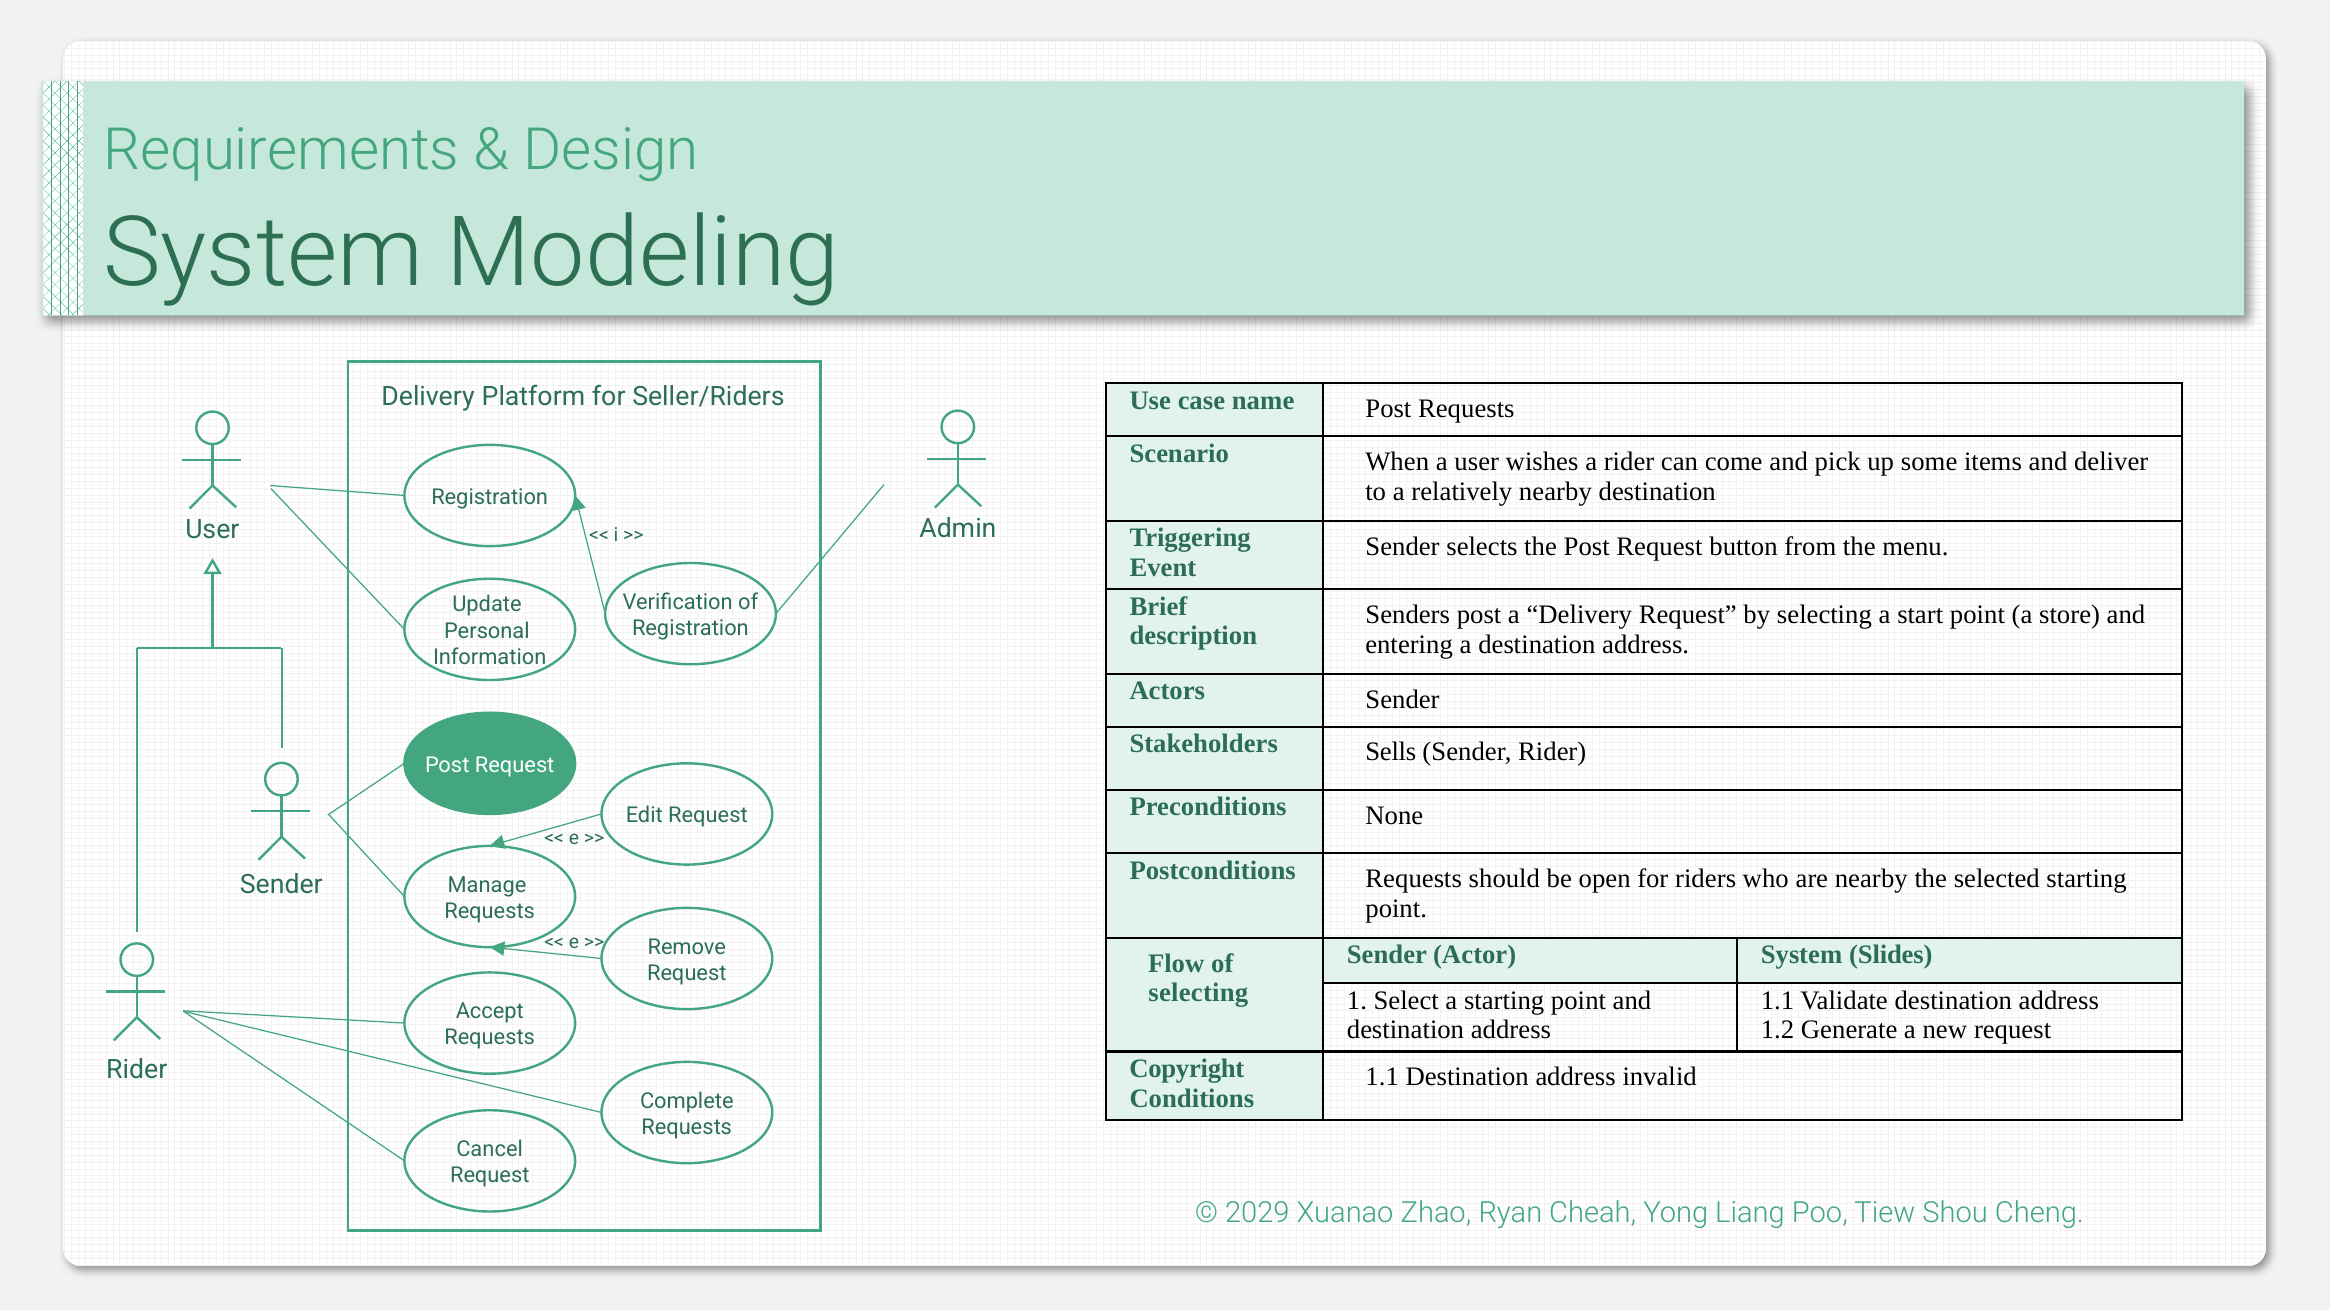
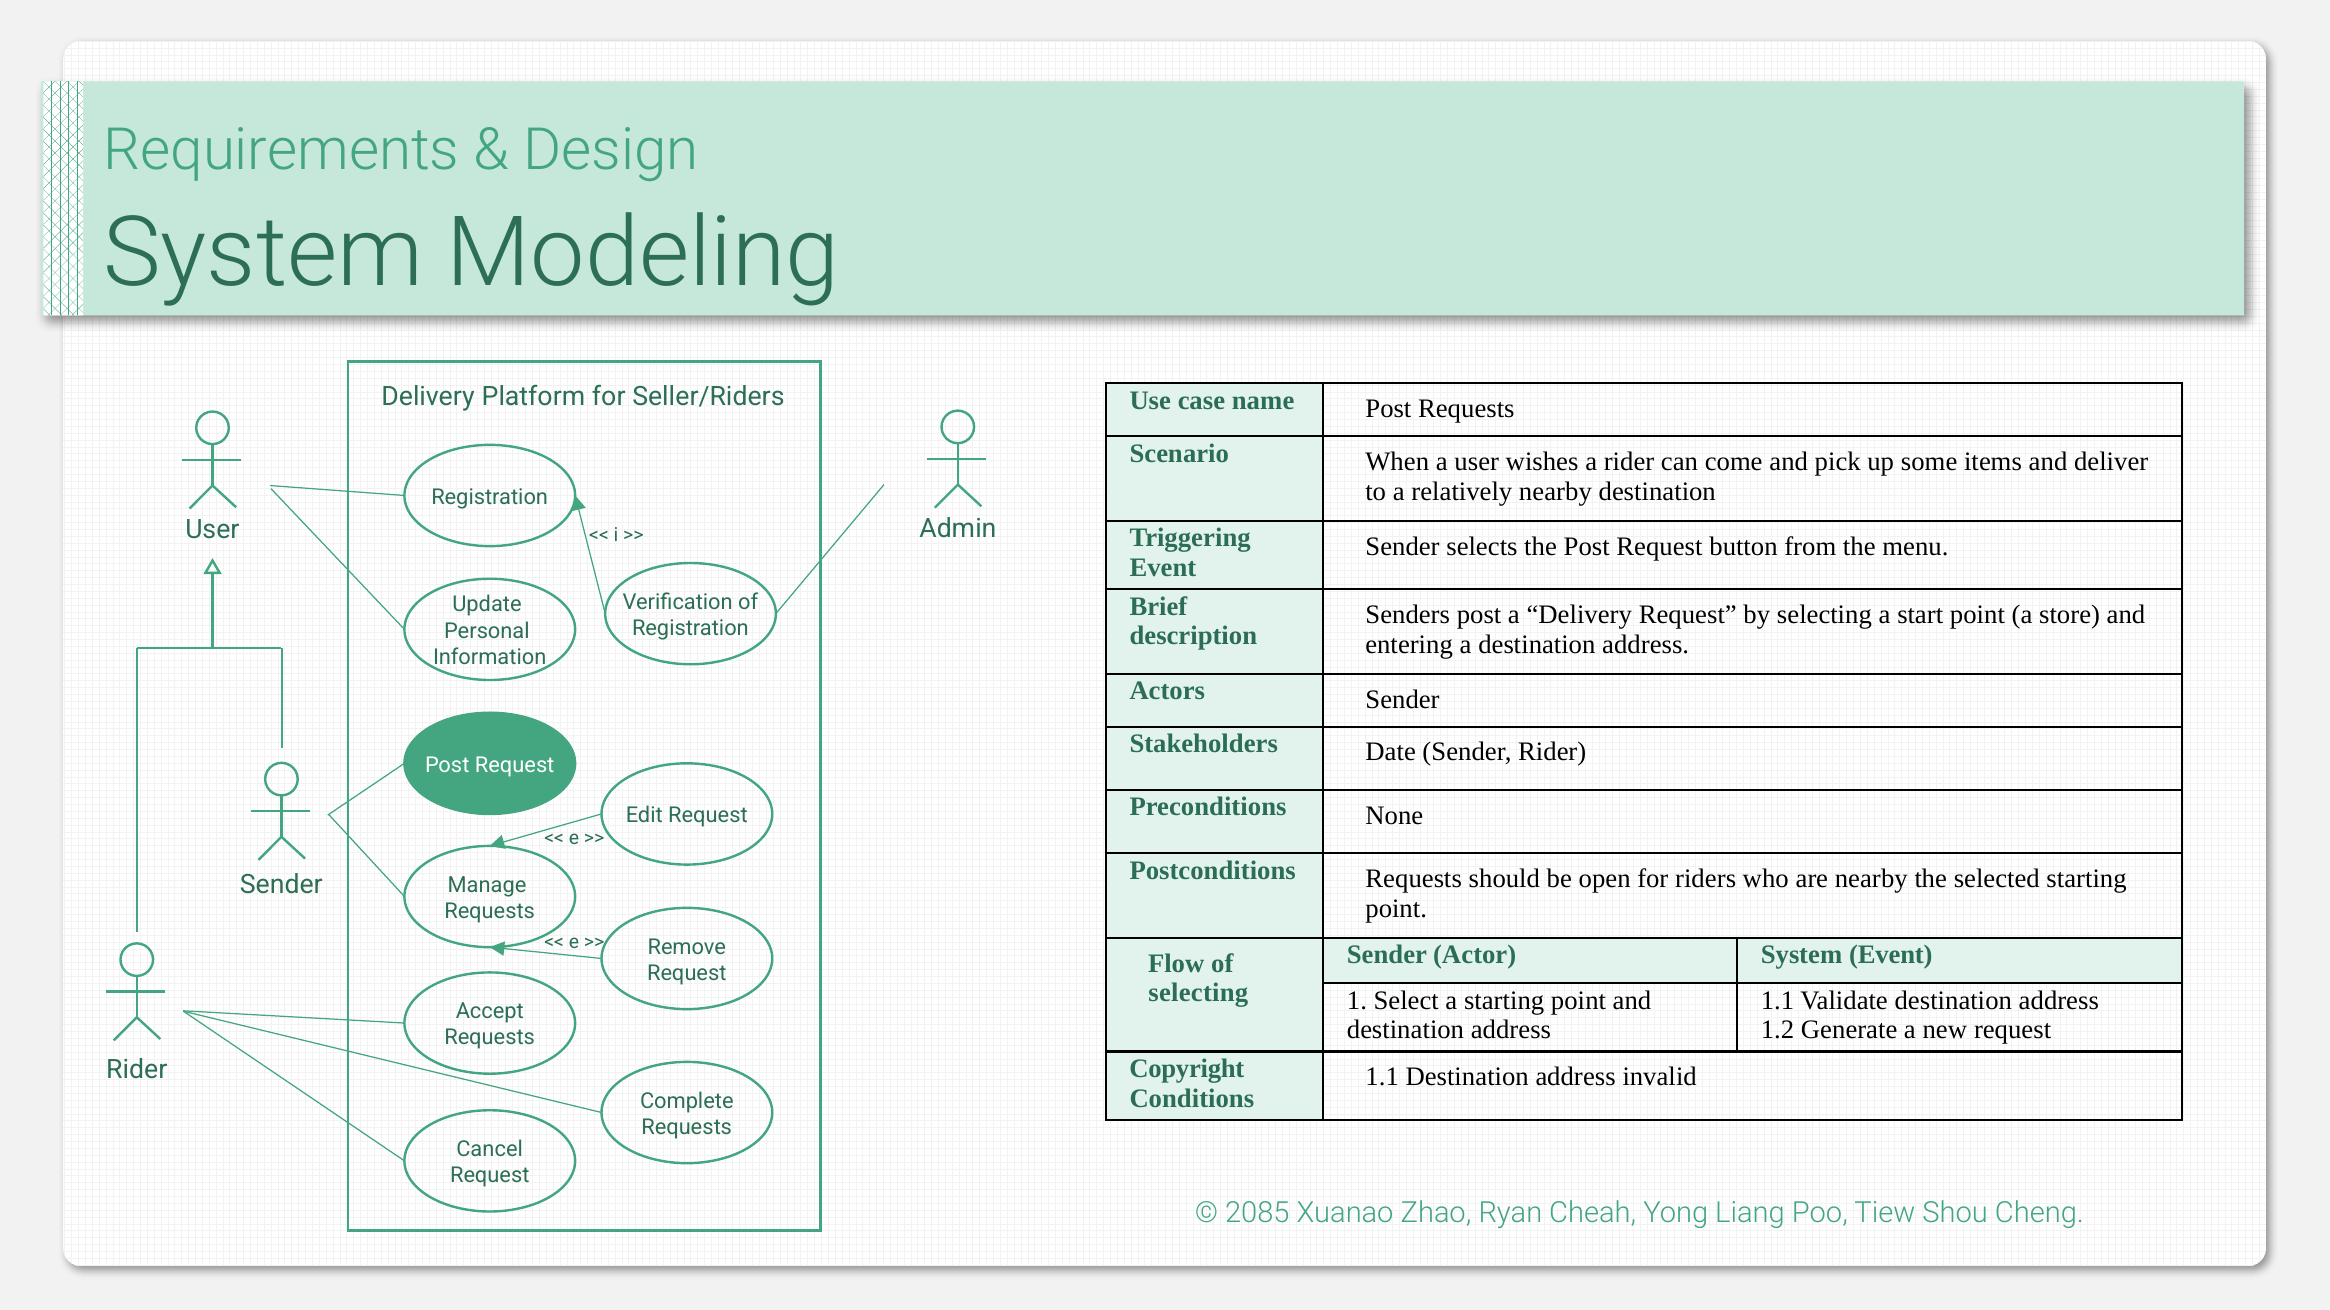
Sells: Sells -> Date
System Slides: Slides -> Event
2029: 2029 -> 2085
